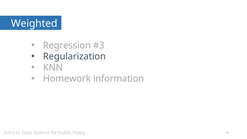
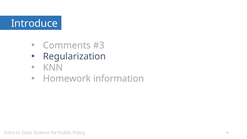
Weighted: Weighted -> Introduce
Regression: Regression -> Comments
